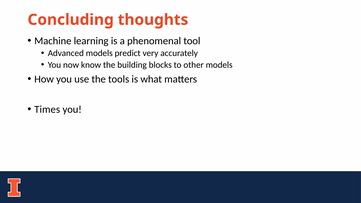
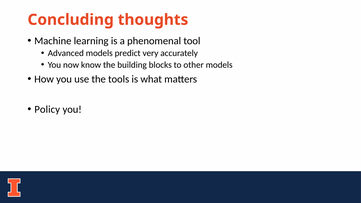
Times: Times -> Policy
